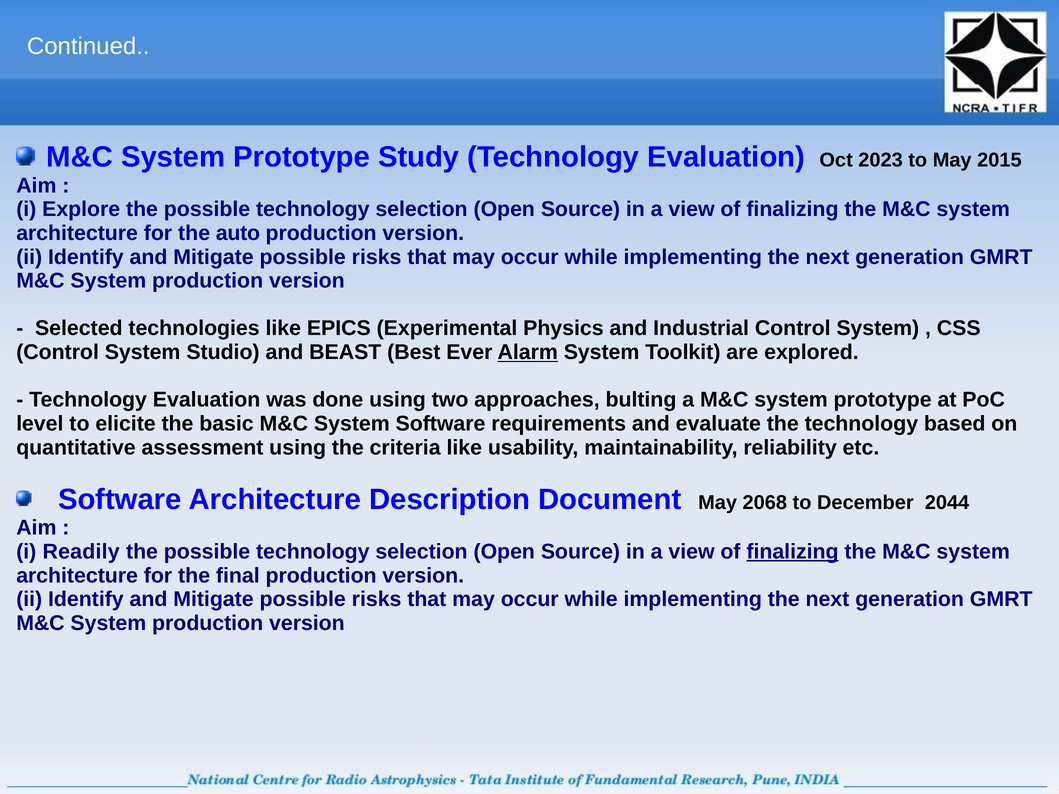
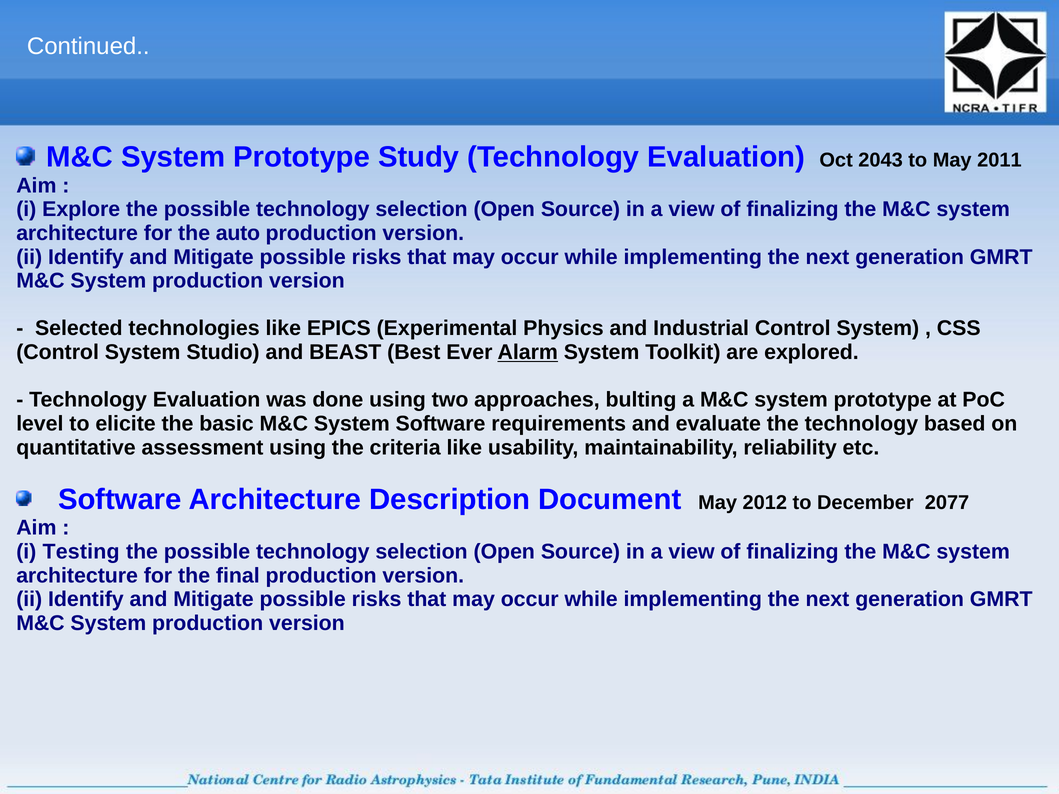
2023: 2023 -> 2043
2015: 2015 -> 2011
2068: 2068 -> 2012
2044: 2044 -> 2077
Readily: Readily -> Testing
finalizing at (792, 552) underline: present -> none
